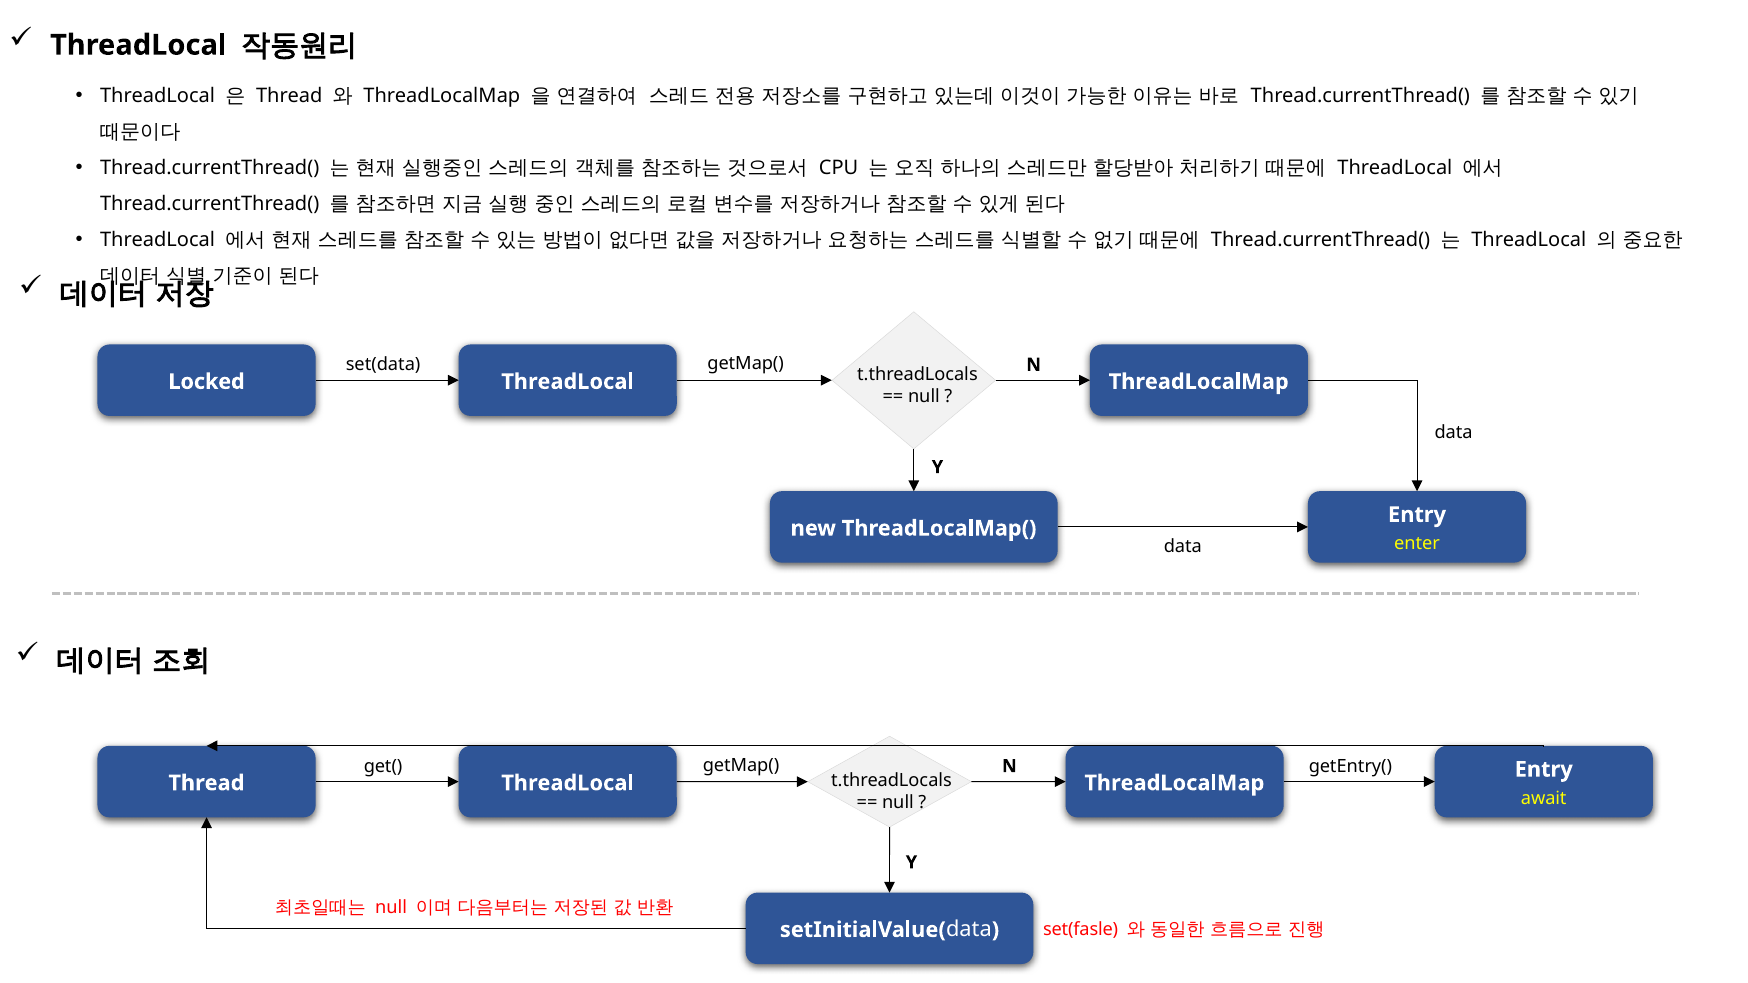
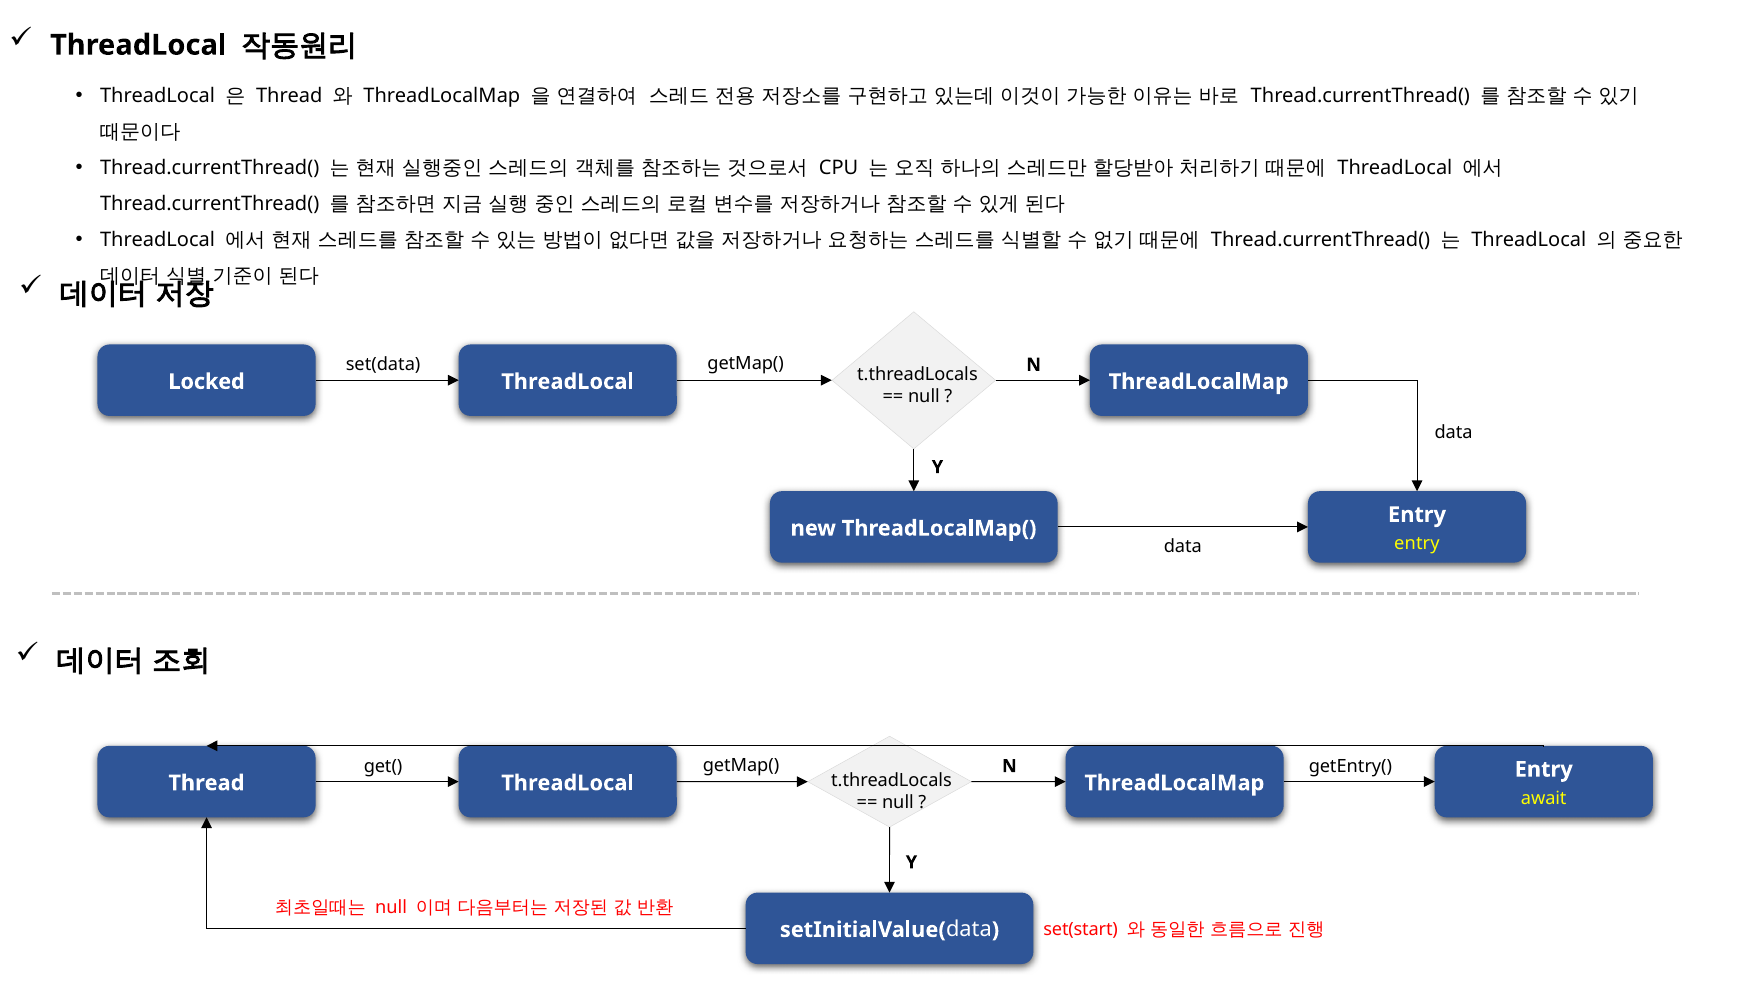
enter at (1417, 544): enter -> entry
set(fasle: set(fasle -> set(start
